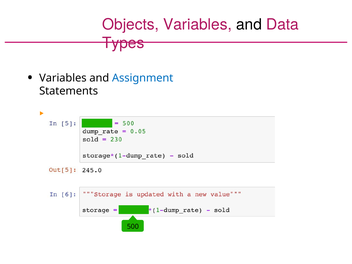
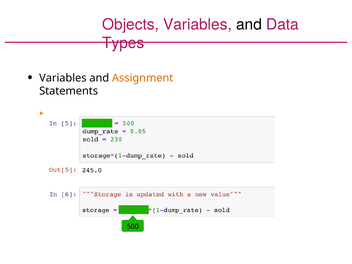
Assignment colour: blue -> orange
